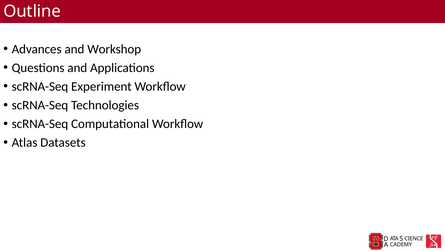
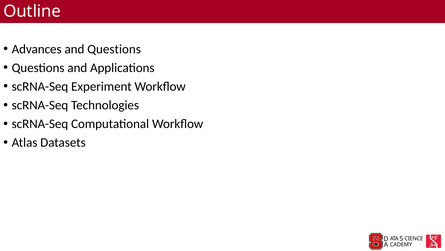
and Workshop: Workshop -> Questions
